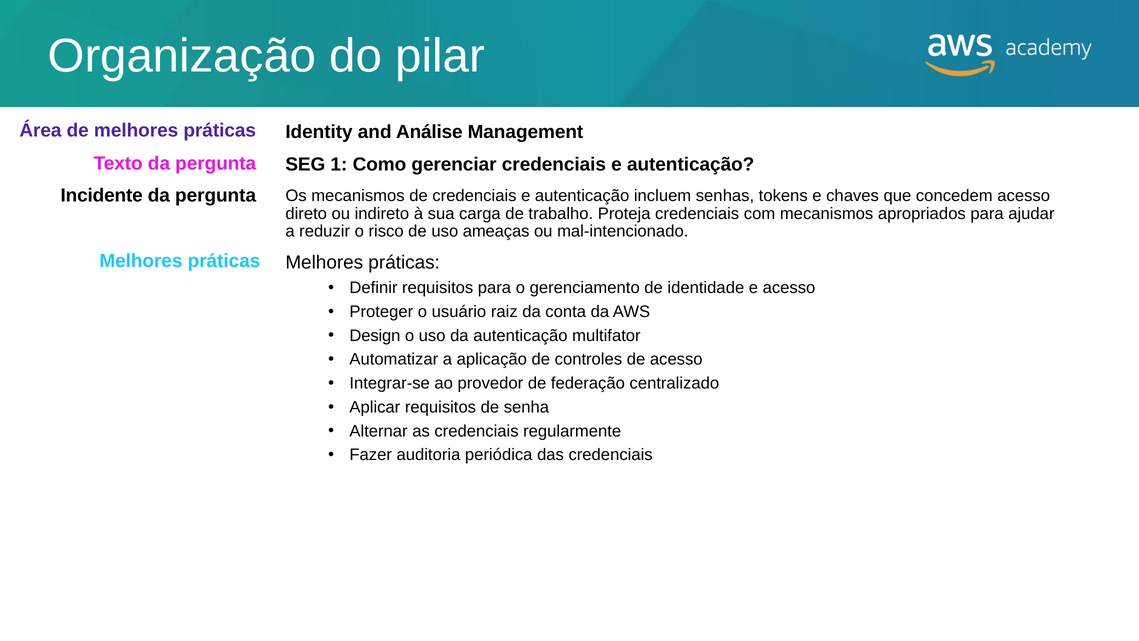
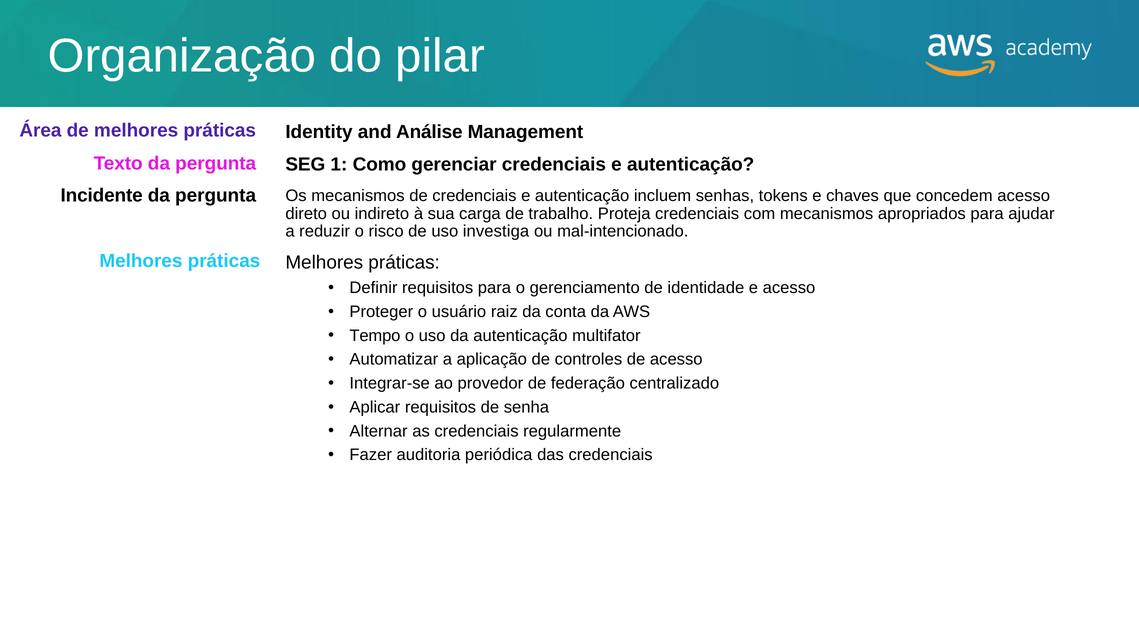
ameaças: ameaças -> investiga
Design: Design -> Tempo
